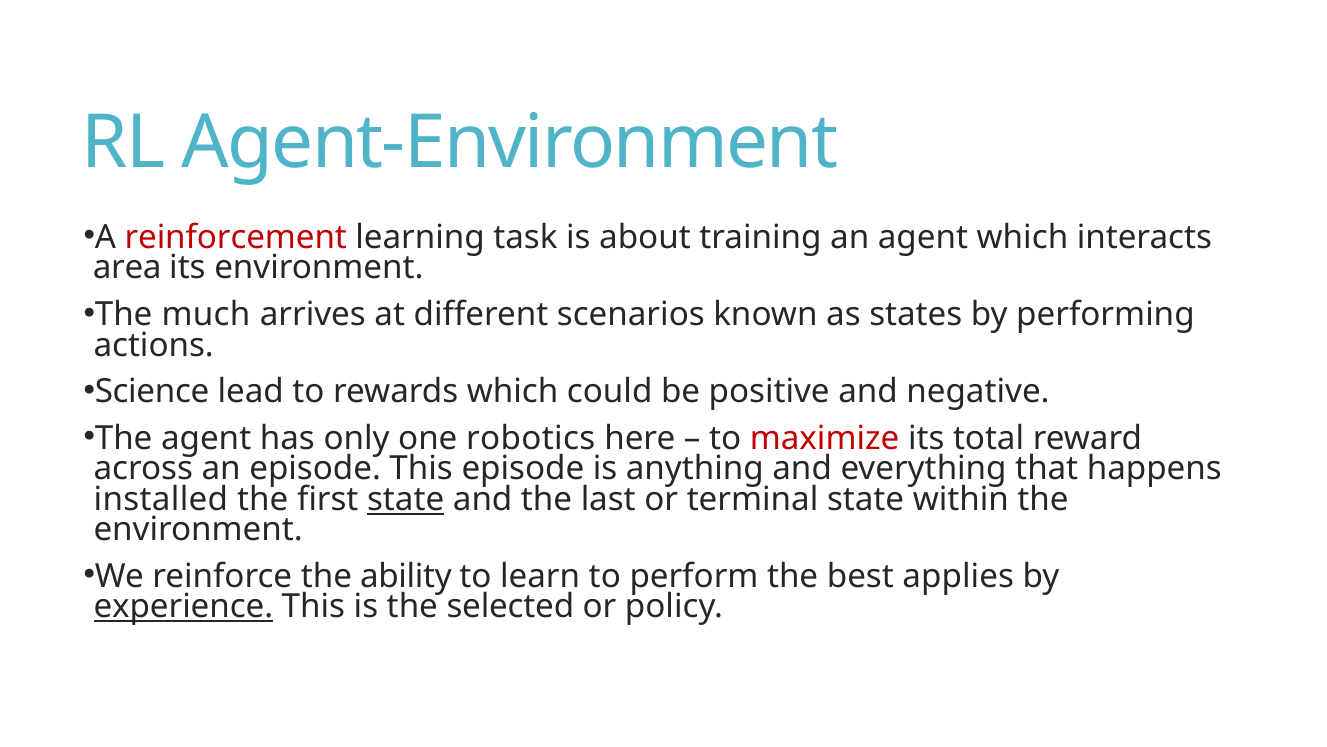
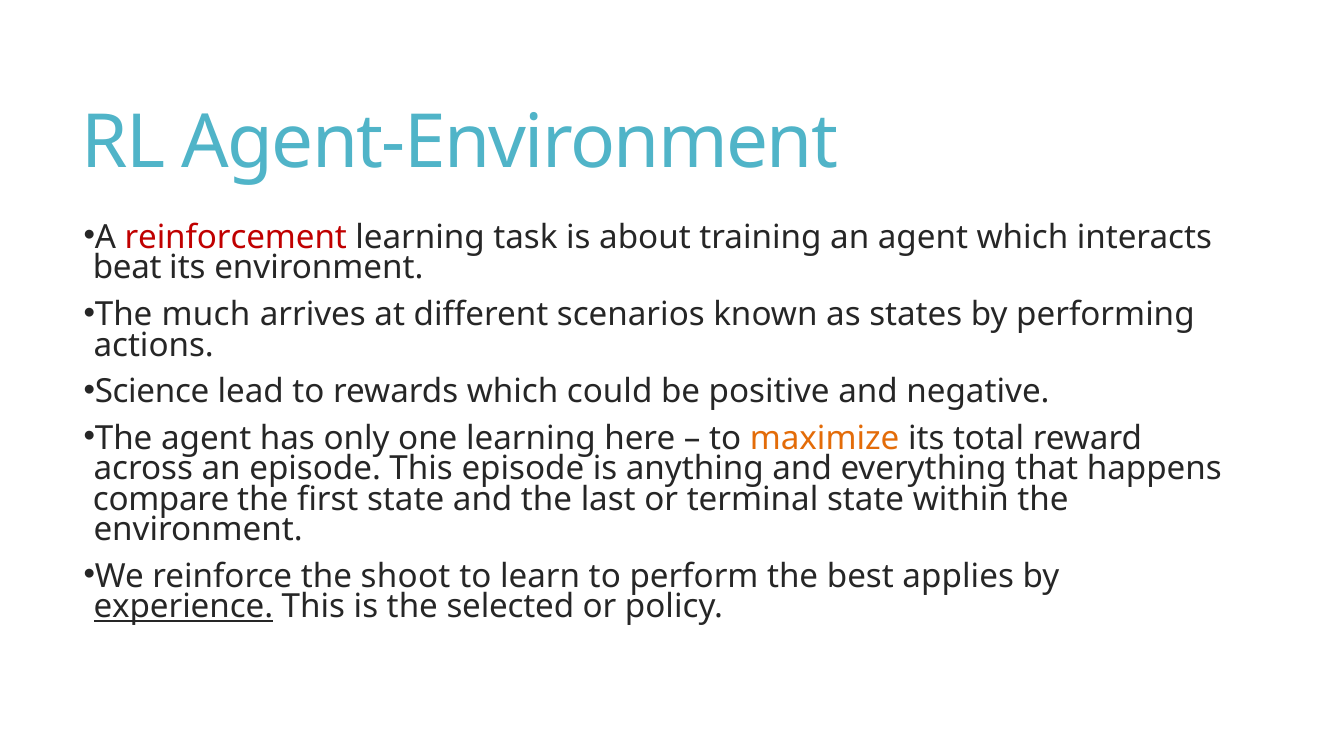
area: area -> beat
one robotics: robotics -> learning
maximize colour: red -> orange
installed: installed -> compare
state at (406, 499) underline: present -> none
ability: ability -> shoot
